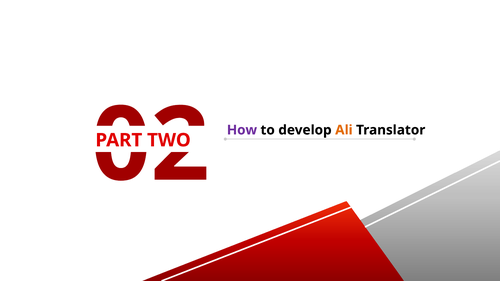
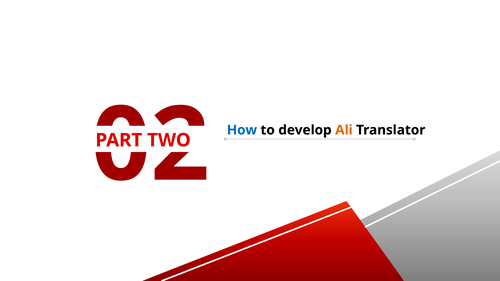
How colour: purple -> blue
